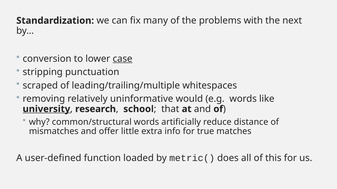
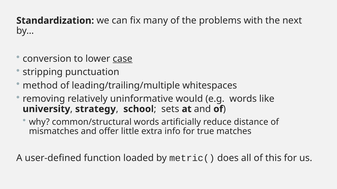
scraped: scraped -> method
university underline: present -> none
research: research -> strategy
that: that -> sets
